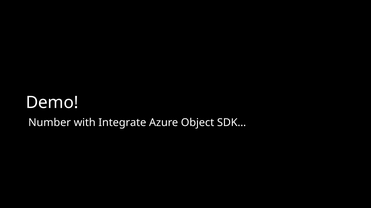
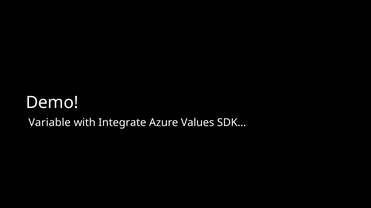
Number: Number -> Variable
Object: Object -> Values
